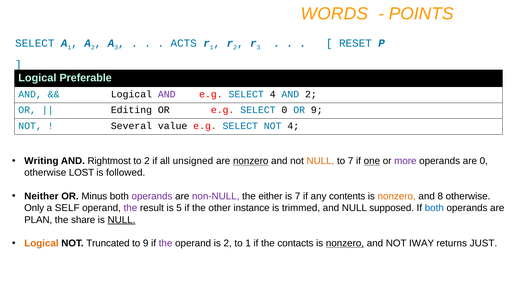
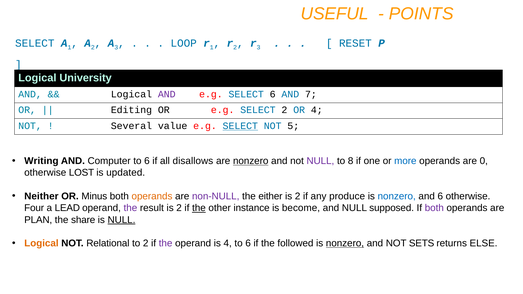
WORDS: WORDS -> USEFUL
ACTS: ACTS -> LOOP
Preferable: Preferable -> University
SELECT 4: 4 -> 6
AND 2: 2 -> 7
SELECT 0: 0 -> 2
OR 9: 9 -> 4
SELECT at (240, 126) underline: none -> present
NOT 4: 4 -> 5
Rightmost: Rightmost -> Computer
2 at (147, 161): 2 -> 6
unsigned: unsigned -> disallows
NULL at (320, 161) colour: orange -> purple
to 7: 7 -> 8
one underline: present -> none
more colour: purple -> blue
followed: followed -> updated
operands at (152, 196) colour: purple -> orange
7 at (298, 196): 7 -> 2
contents: contents -> produce
nonzero at (397, 196) colour: orange -> blue
and 8: 8 -> 6
Only: Only -> Four
SELF: SELF -> LEAD
result is 5: 5 -> 2
the at (199, 208) underline: none -> present
trimmed: trimmed -> become
both at (434, 208) colour: blue -> purple
Truncated: Truncated -> Relational
to 9: 9 -> 2
is 2: 2 -> 4
1 at (248, 243): 1 -> 6
contacts: contacts -> followed
IWAY: IWAY -> SETS
JUST: JUST -> ELSE
